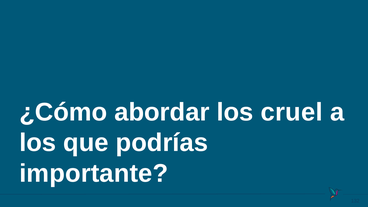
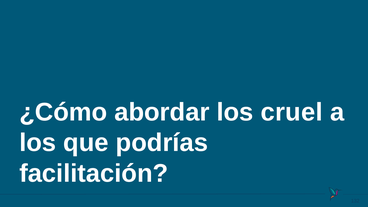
importante: importante -> facilitación
